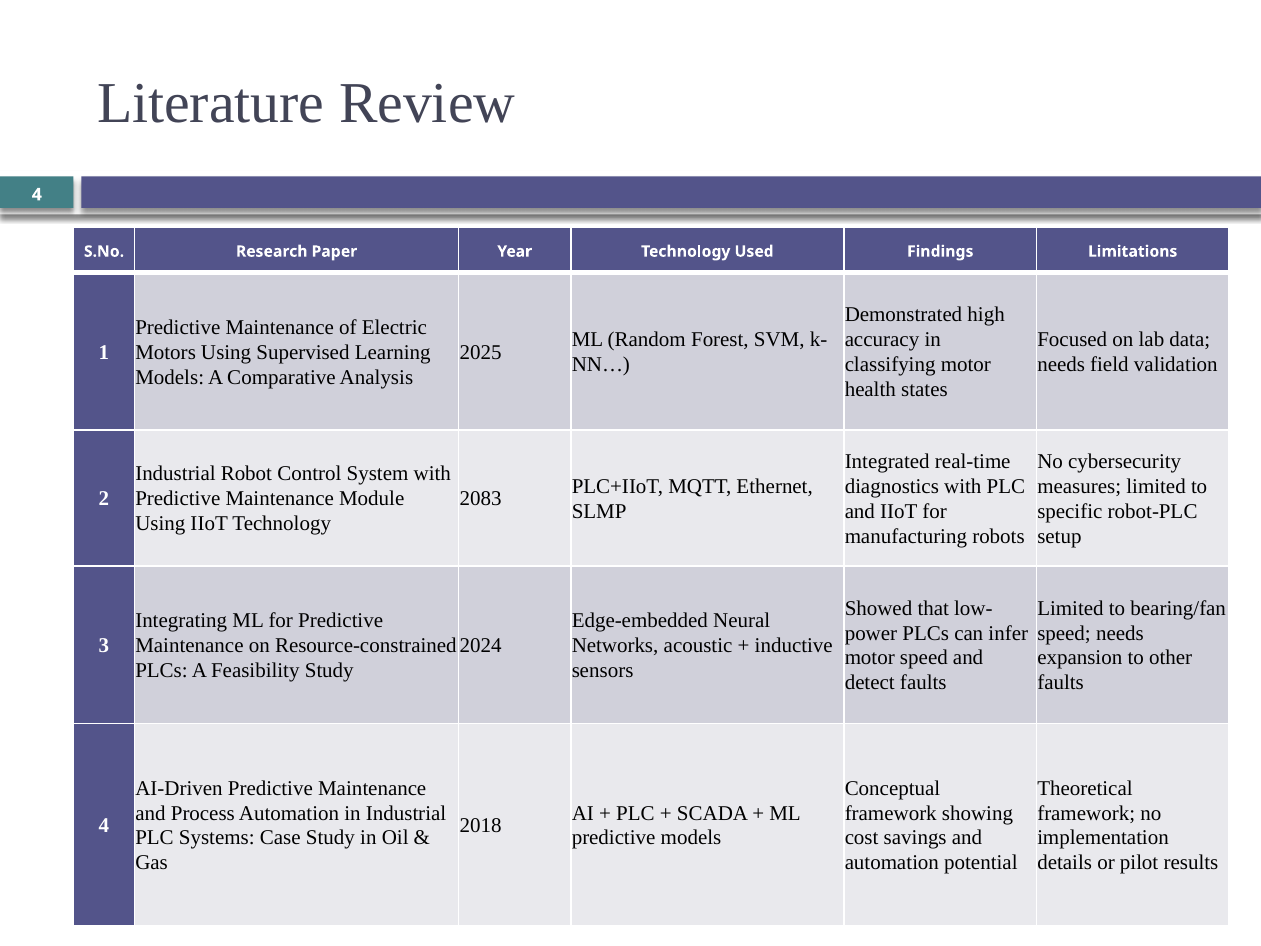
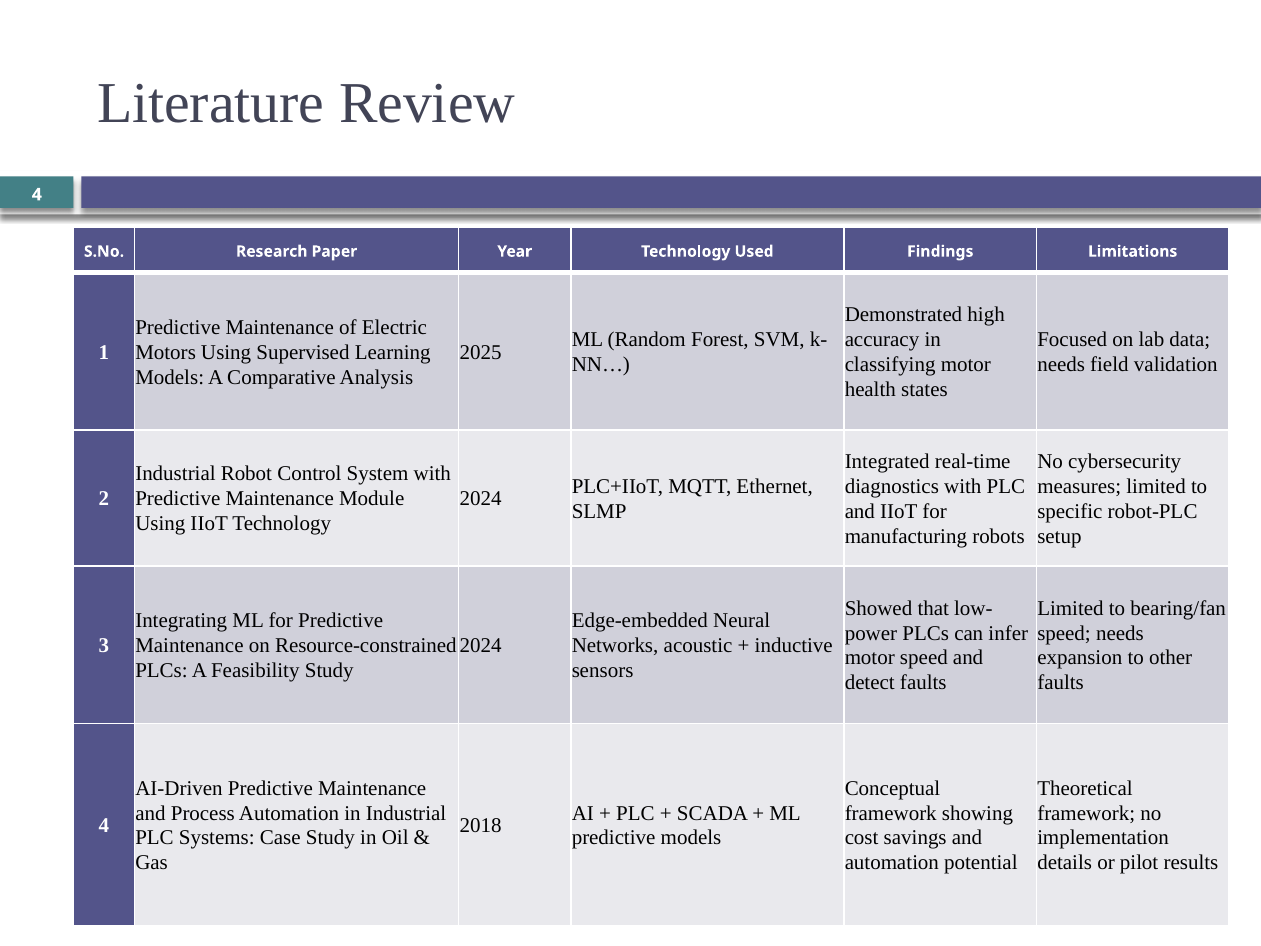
2083 at (481, 499): 2083 -> 2024
